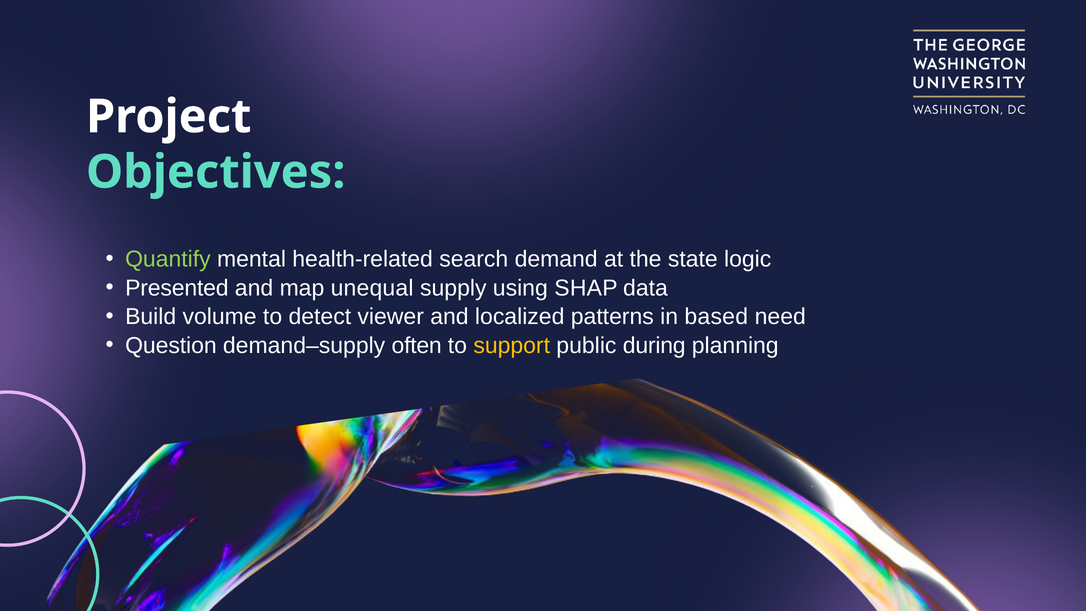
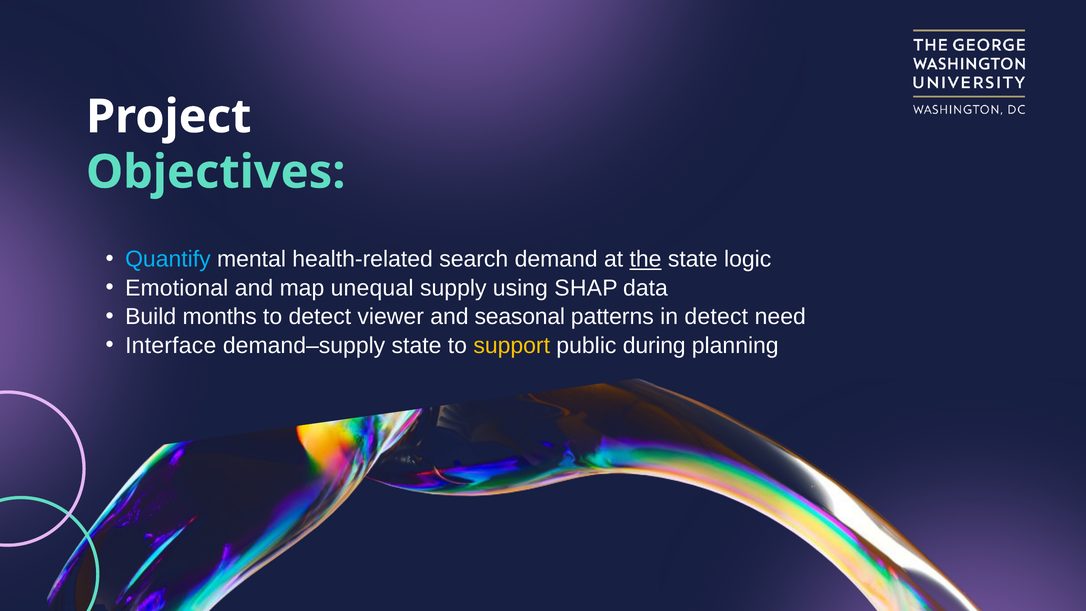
Quantify colour: light green -> light blue
the underline: none -> present
Presented: Presented -> Emotional
volume: volume -> months
localized: localized -> seasonal
in based: based -> detect
Question: Question -> Interface
demand–supply often: often -> state
